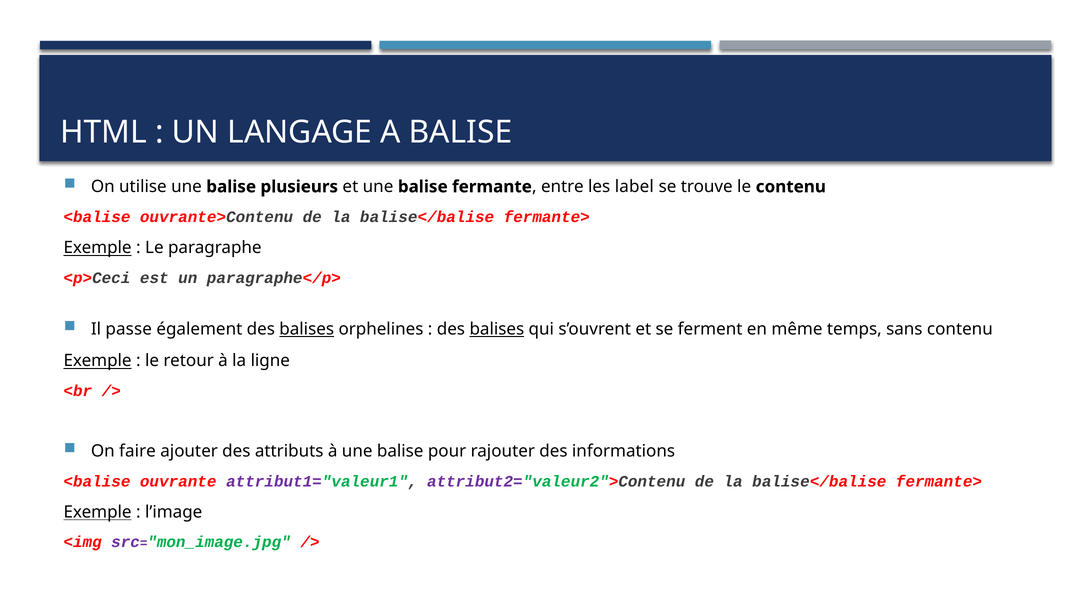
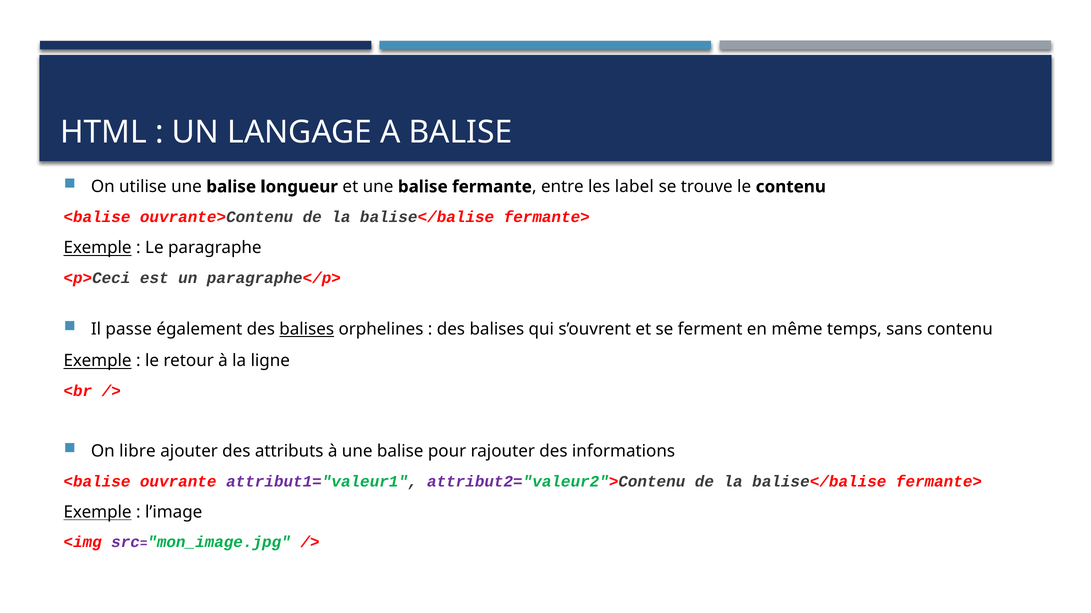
plusieurs: plusieurs -> longueur
balises at (497, 330) underline: present -> none
faire: faire -> libre
